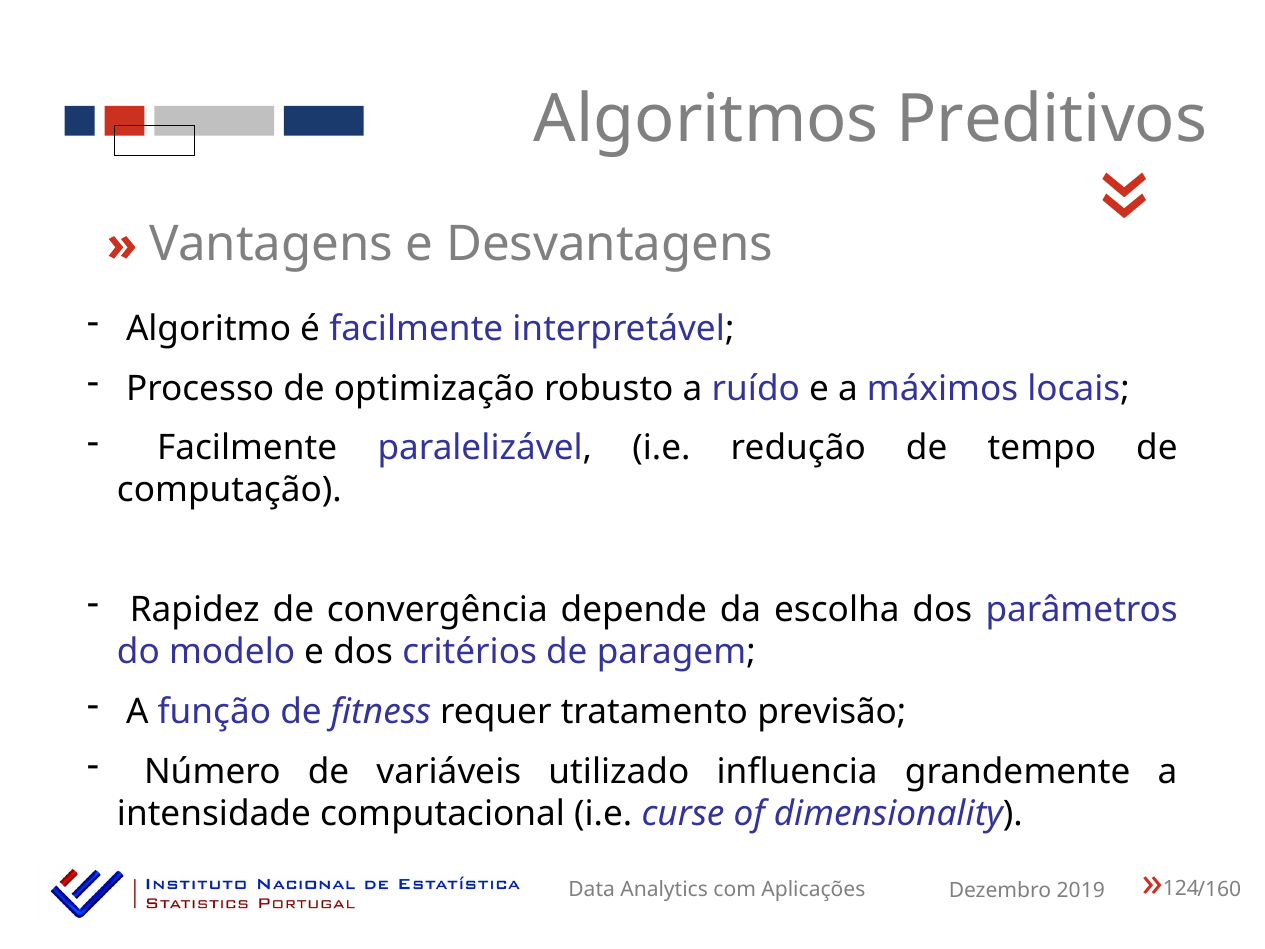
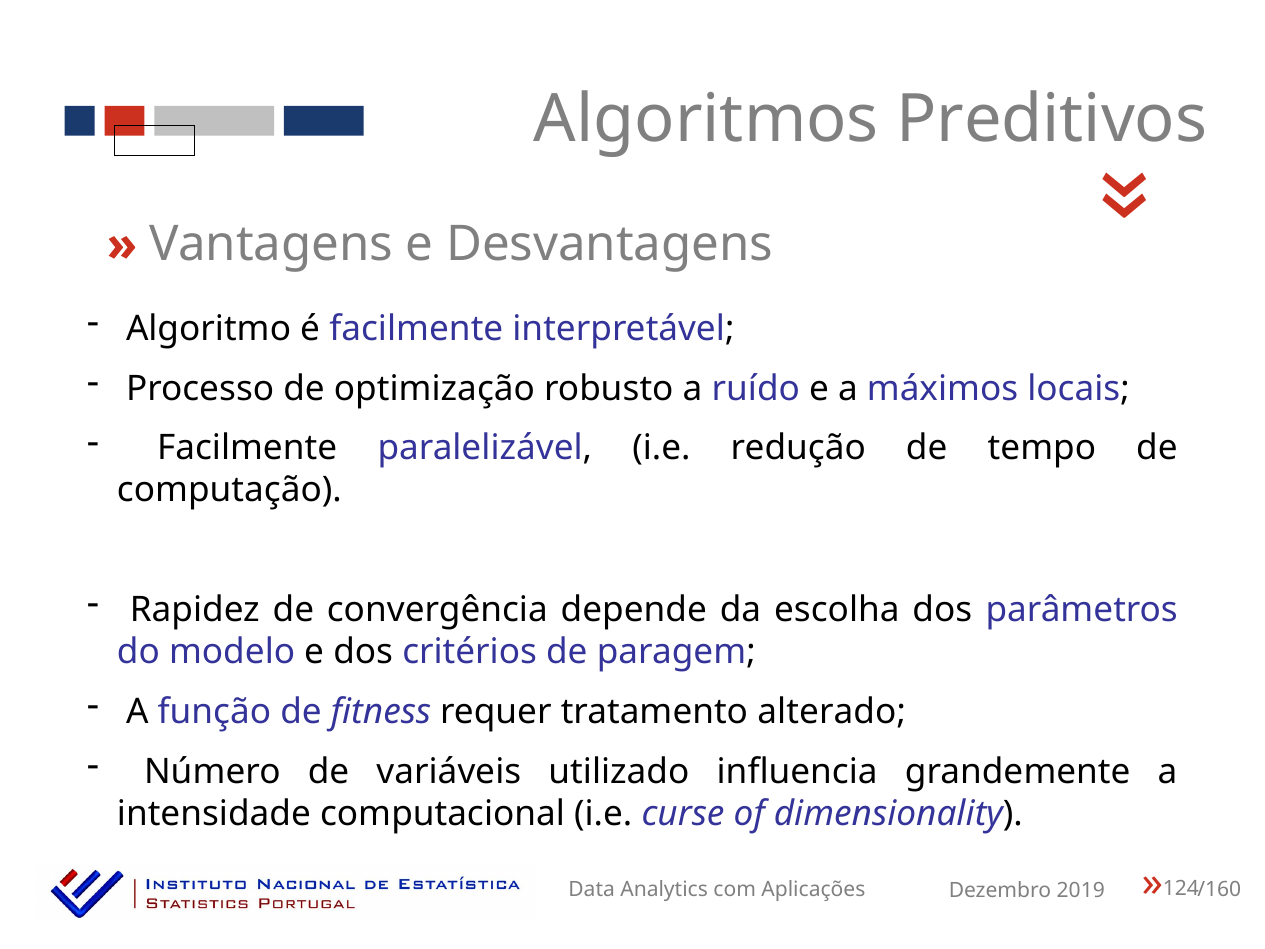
previsão: previsão -> alterado
